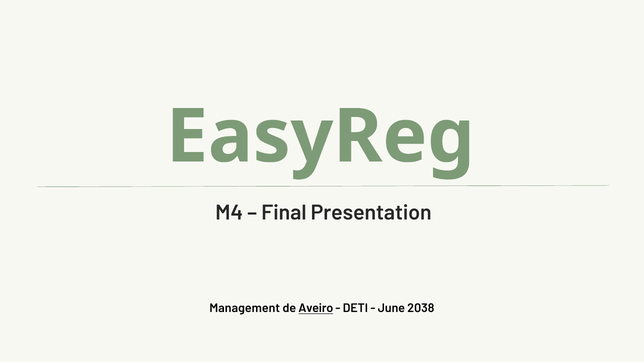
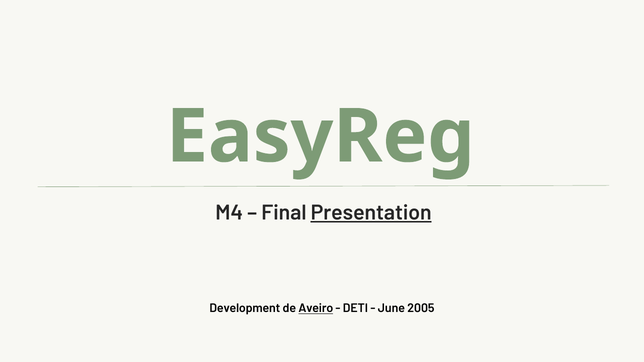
Presentation underline: none -> present
Management: Management -> Development
2038: 2038 -> 2005
